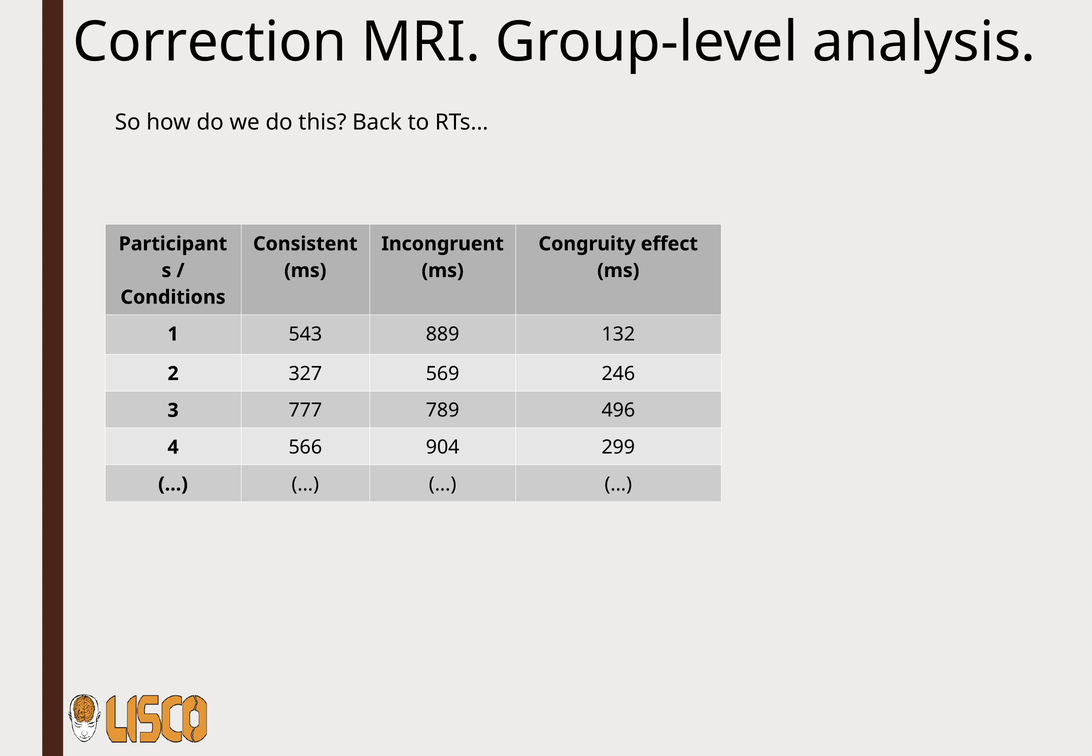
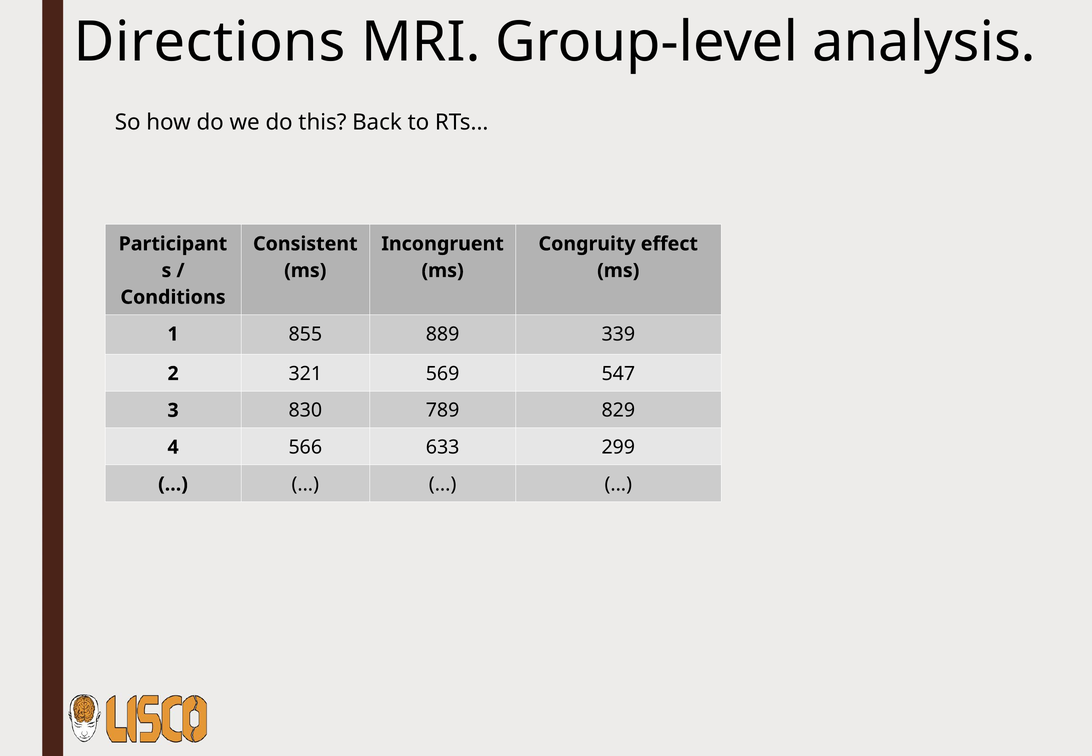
Correction: Correction -> Directions
543: 543 -> 855
132: 132 -> 339
327: 327 -> 321
246: 246 -> 547
777: 777 -> 830
496: 496 -> 829
904: 904 -> 633
